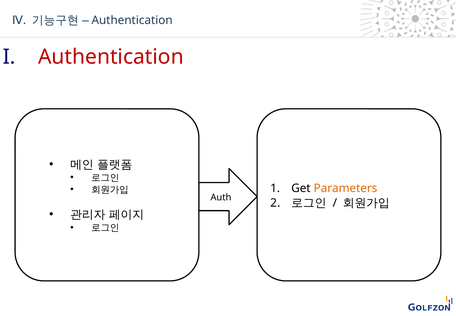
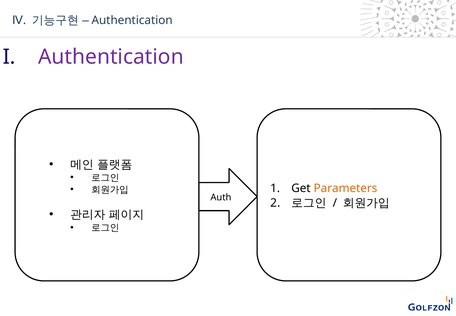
Authentication at (111, 57) colour: red -> purple
